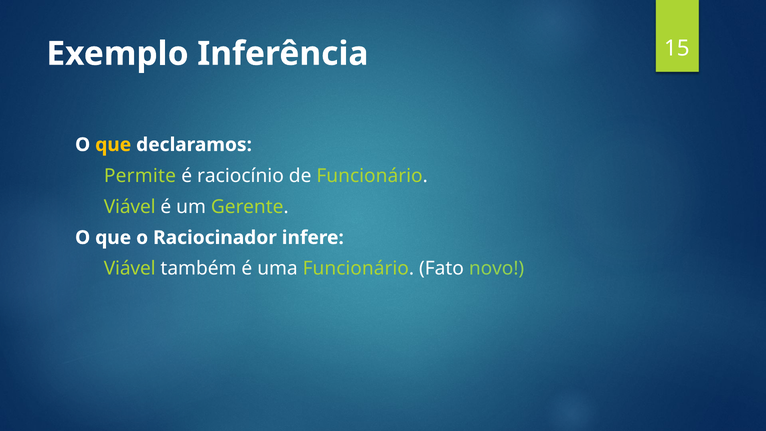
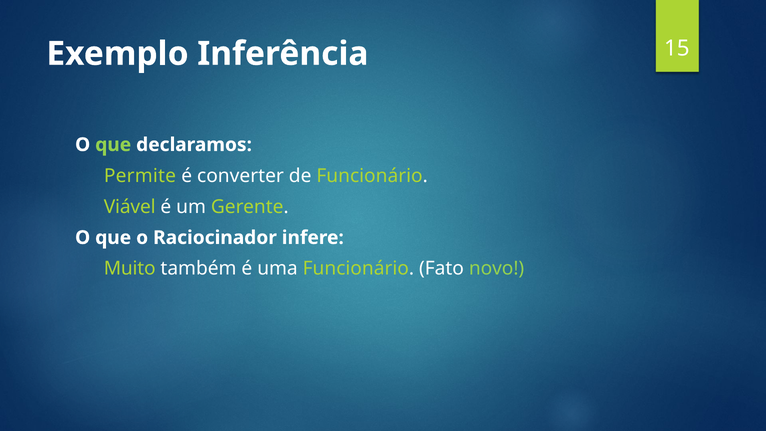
que at (113, 145) colour: yellow -> light green
raciocínio: raciocínio -> converter
Viável at (130, 269): Viável -> Muito
